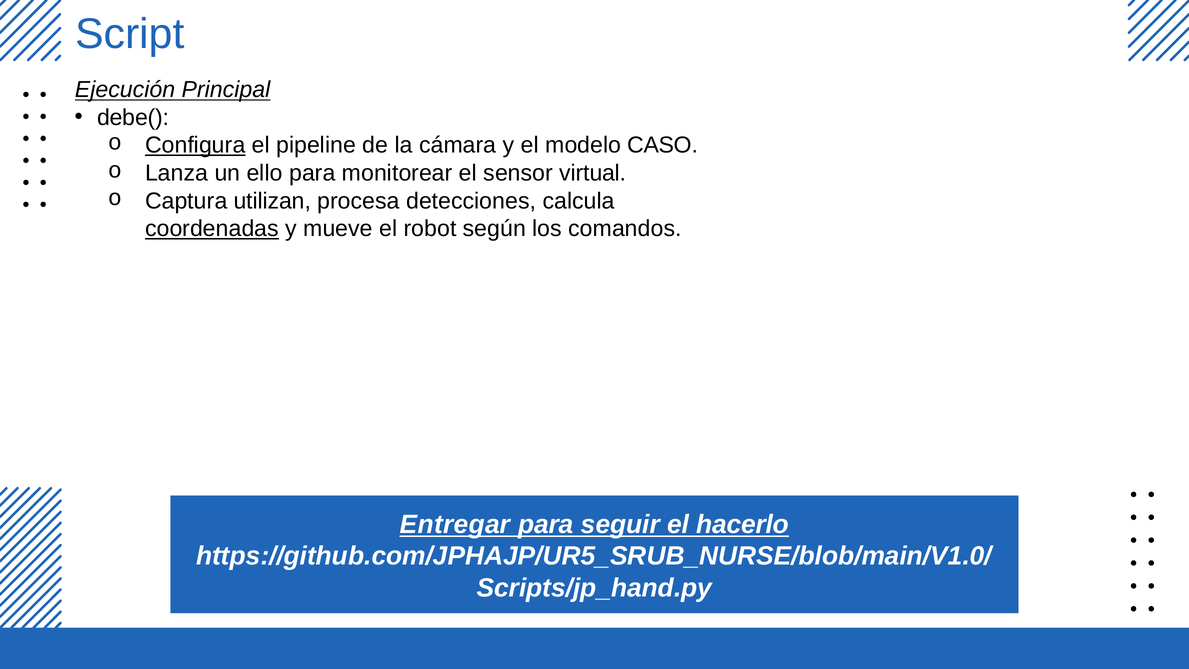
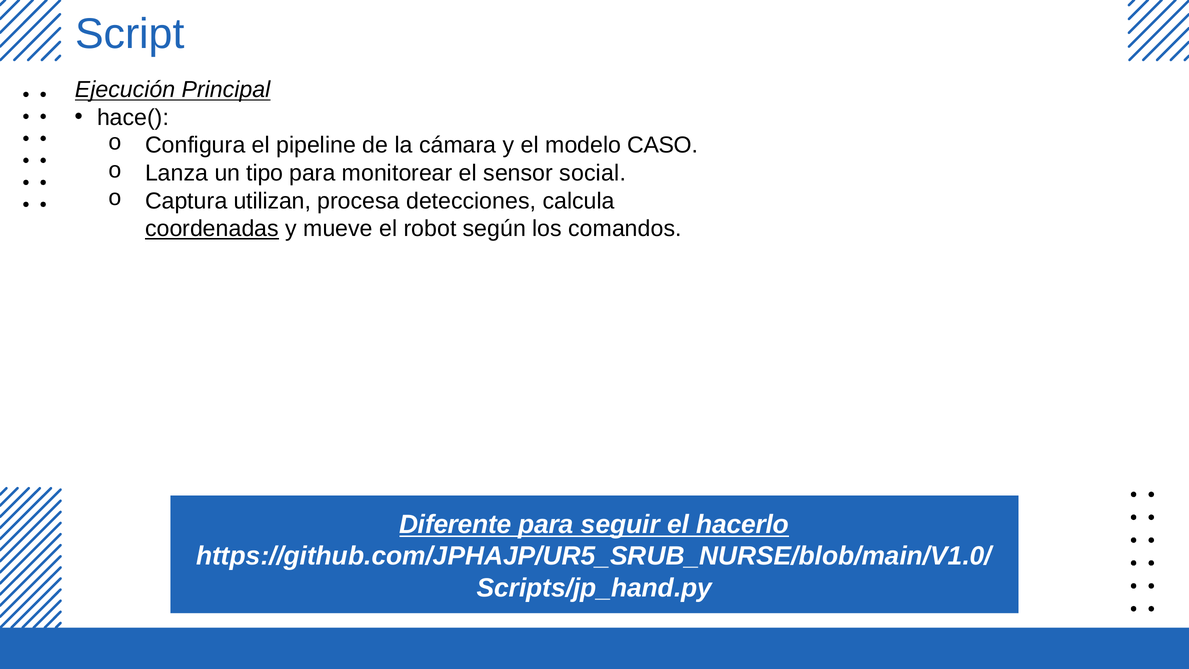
debe(: debe( -> hace(
Configura underline: present -> none
ello: ello -> tipo
virtual: virtual -> social
Entregar: Entregar -> Diferente
